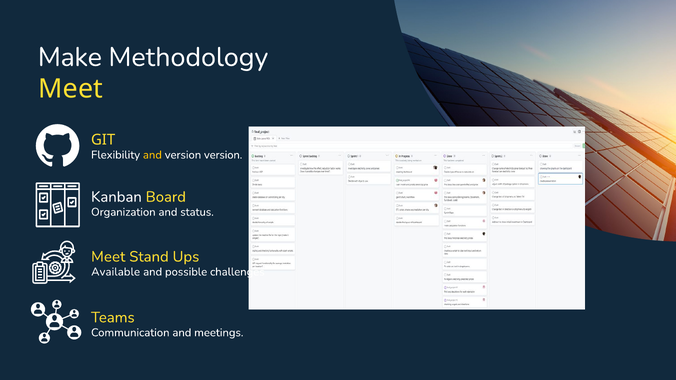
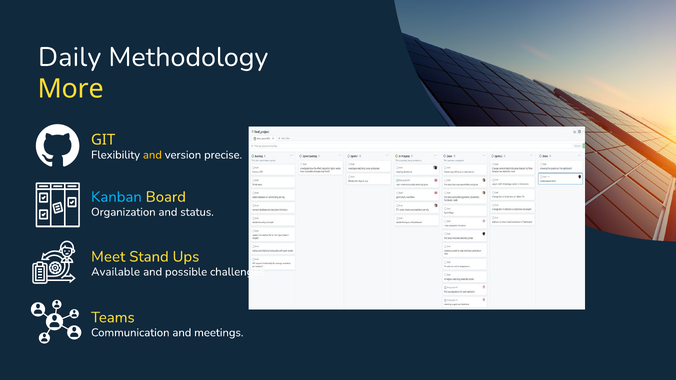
Make: Make -> Daily
Meet at (71, 89): Meet -> More
version version: version -> precise
Kanban colour: white -> light blue
